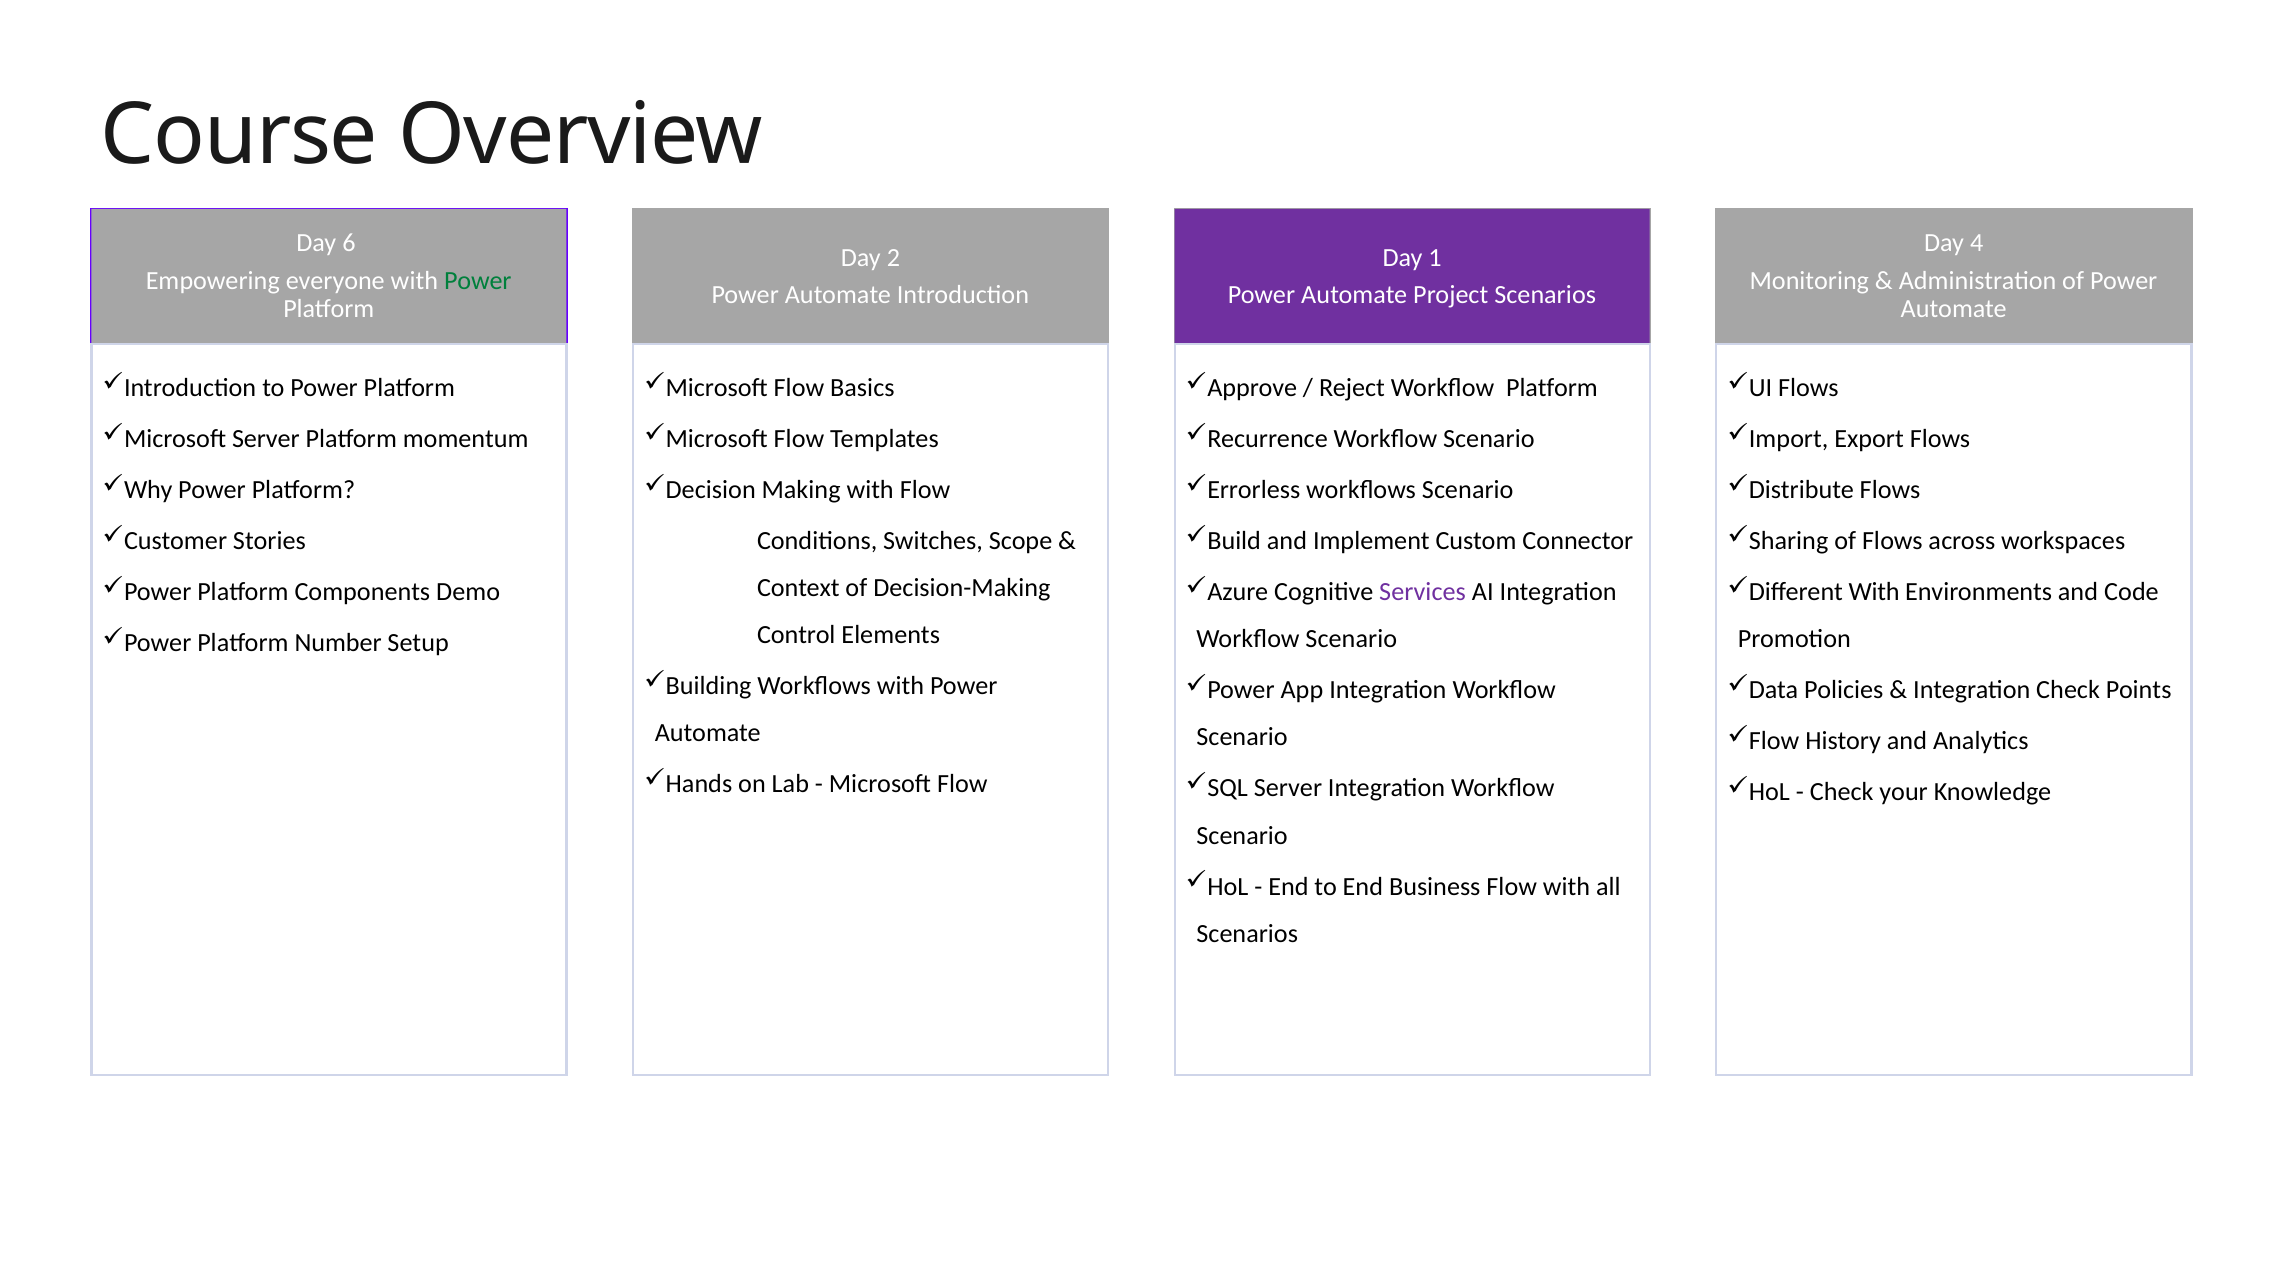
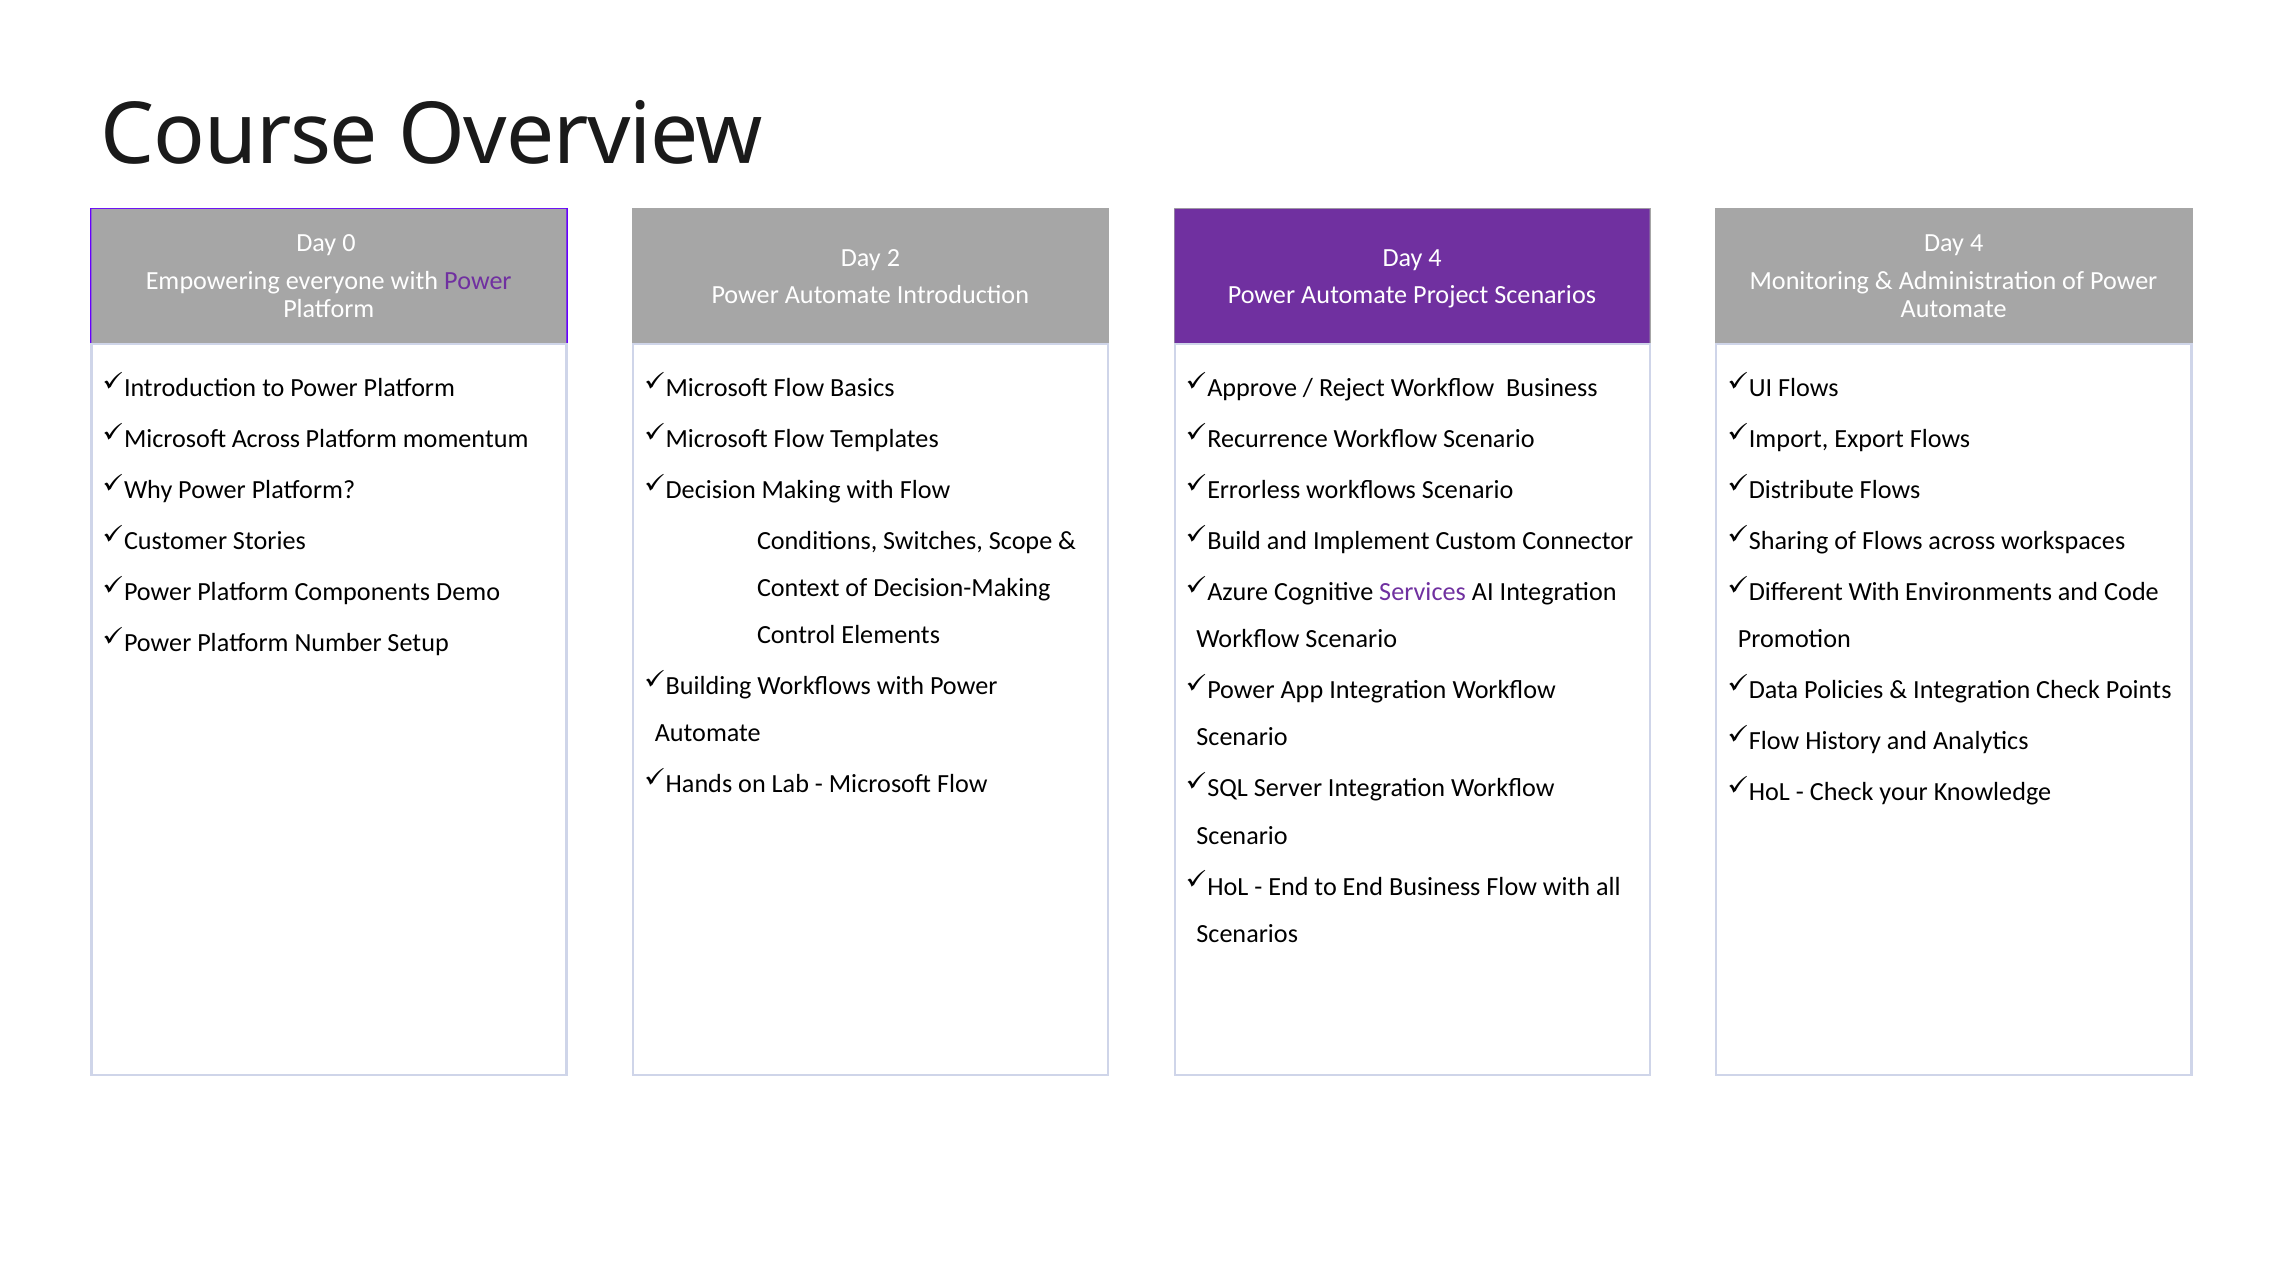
6: 6 -> 0
1 at (1435, 258): 1 -> 4
Power at (478, 281) colour: green -> purple
Workflow Platform: Platform -> Business
Server at (266, 439): Server -> Across
